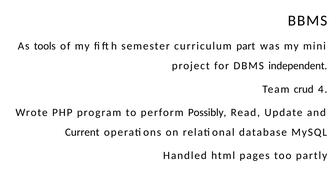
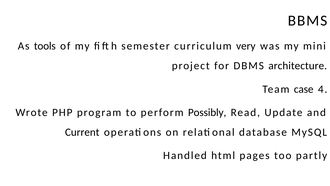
part: part -> very
independent: independent -> architecture
crud: crud -> case
